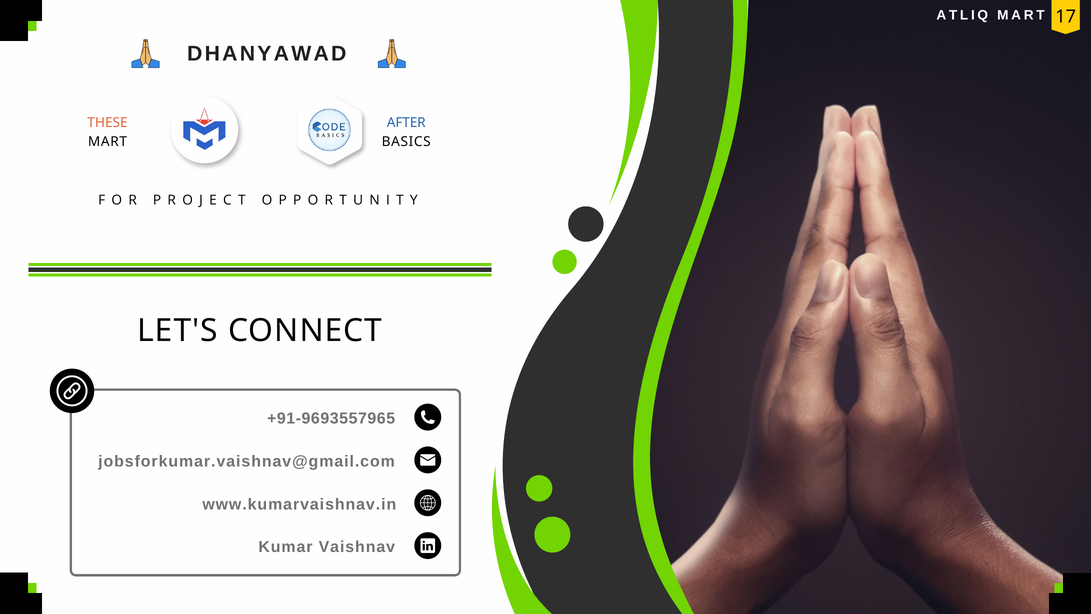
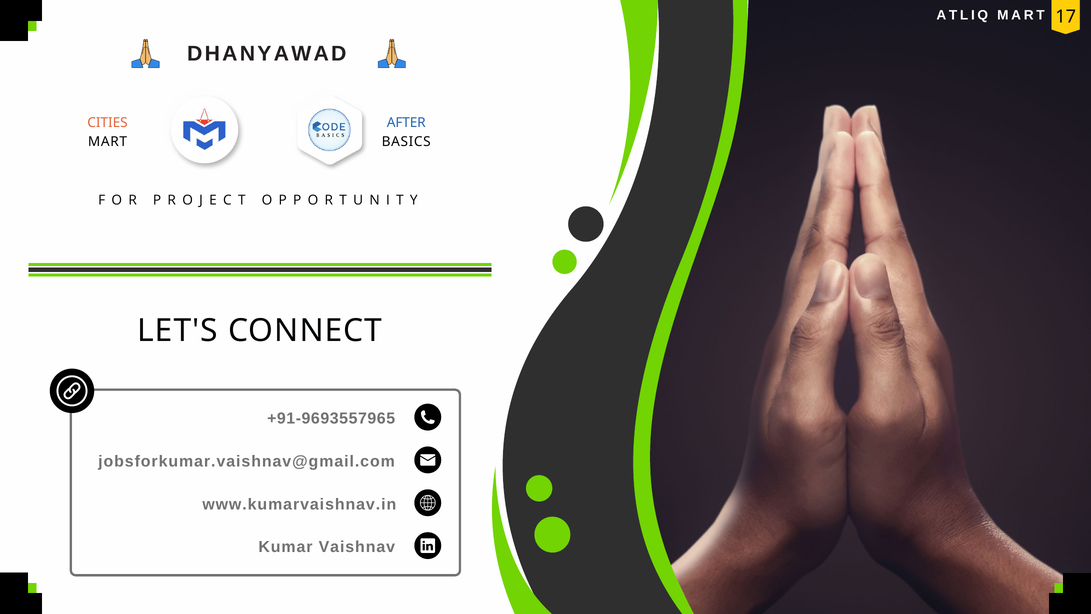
THESE: THESE -> CITIES
